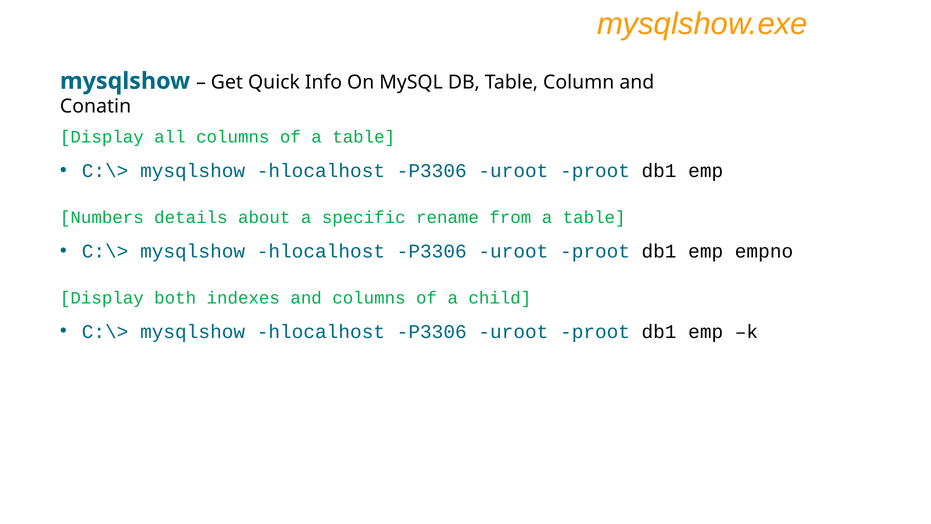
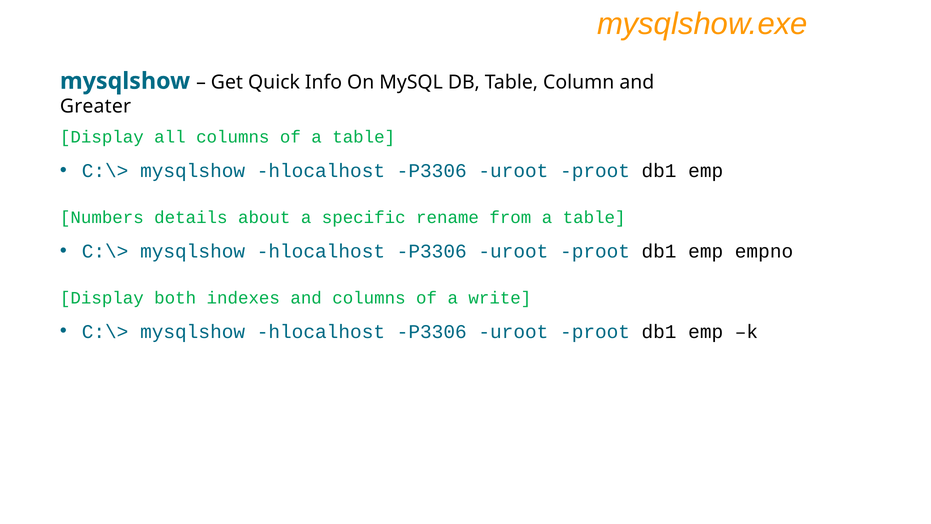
Conatin: Conatin -> Greater
child: child -> write
